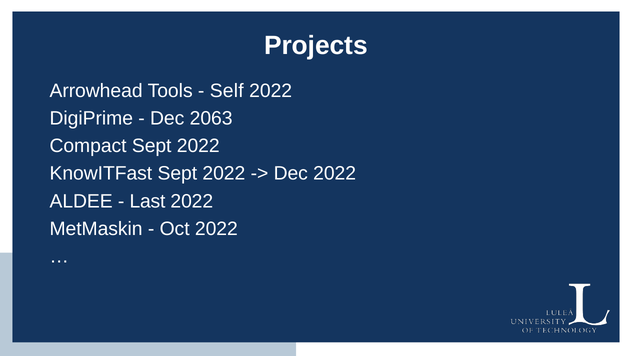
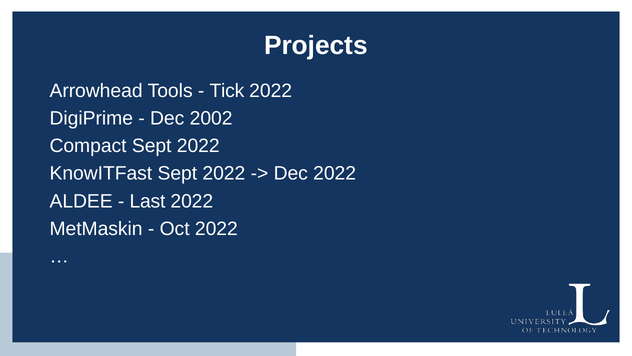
Self: Self -> Tick
2063: 2063 -> 2002
